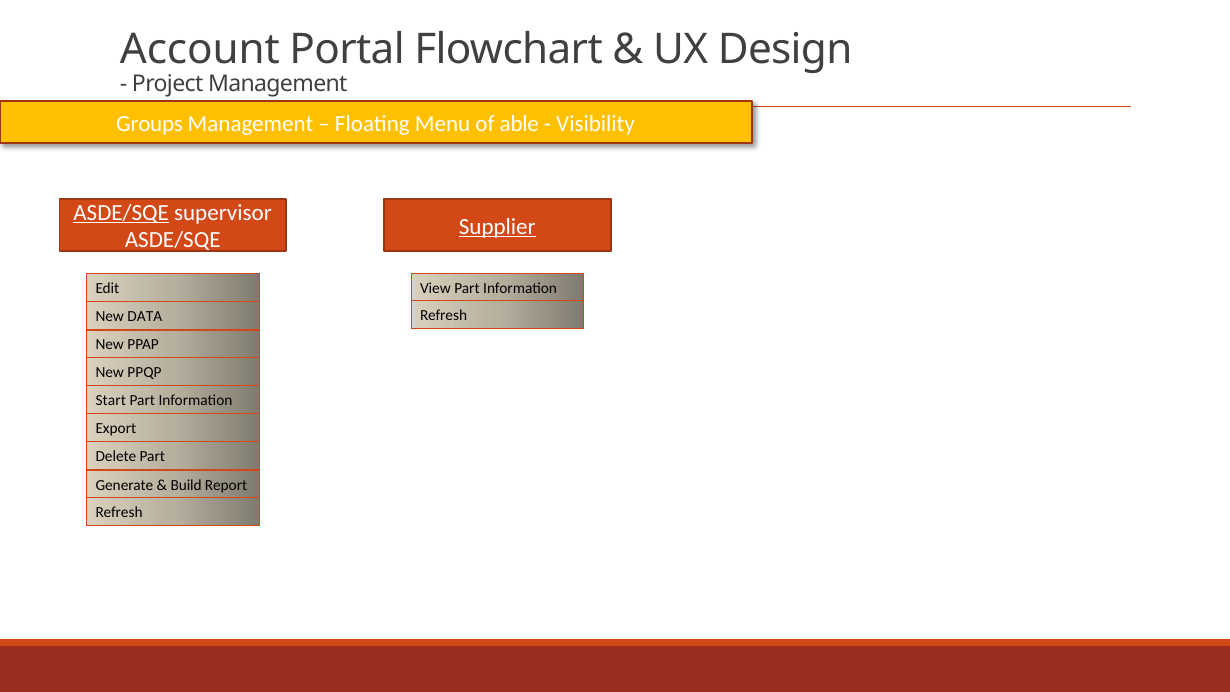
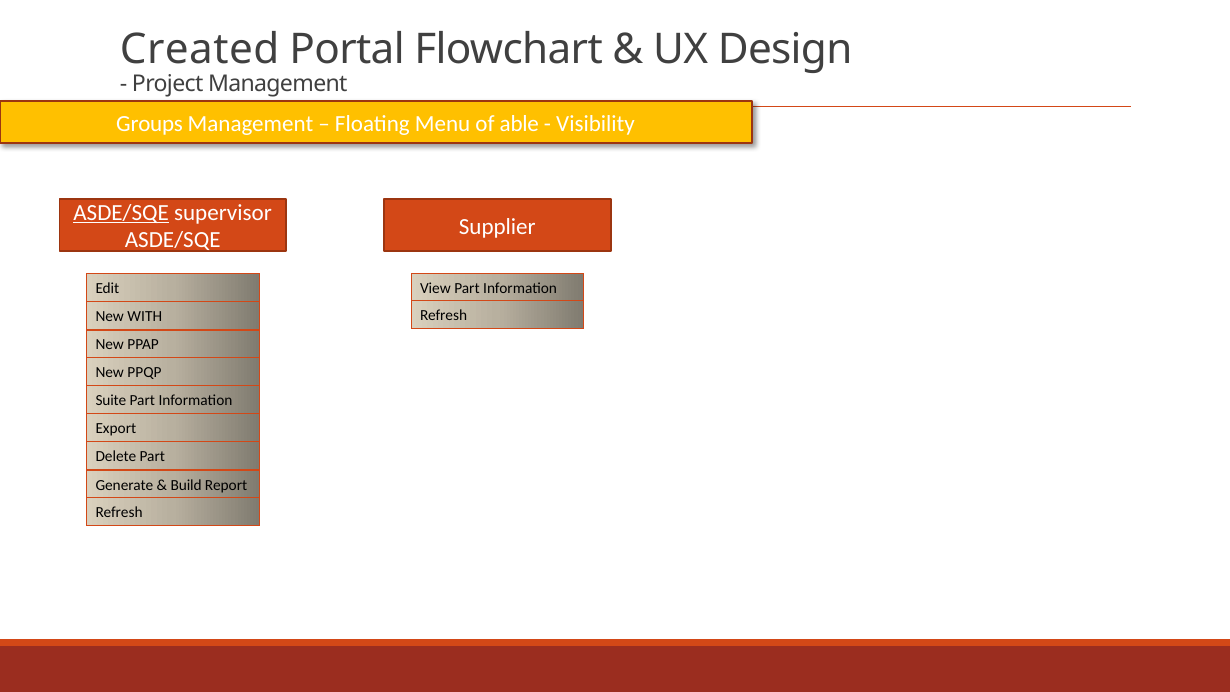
Account: Account -> Created
Supplier underline: present -> none
DATA: DATA -> WITH
Start: Start -> Suite
